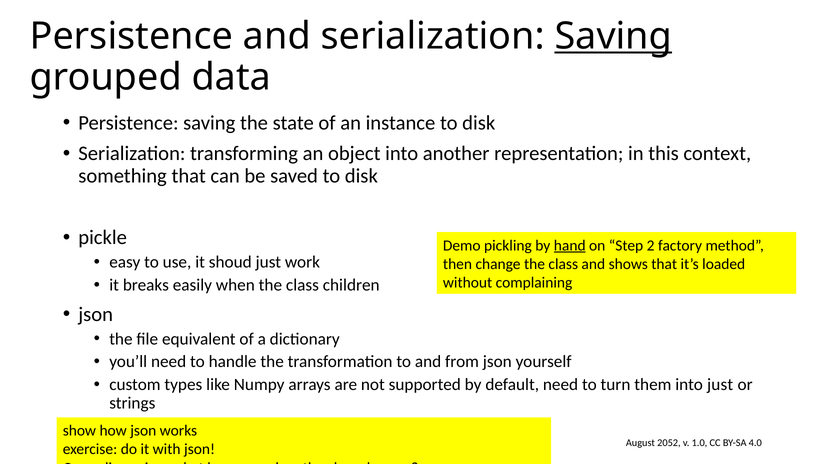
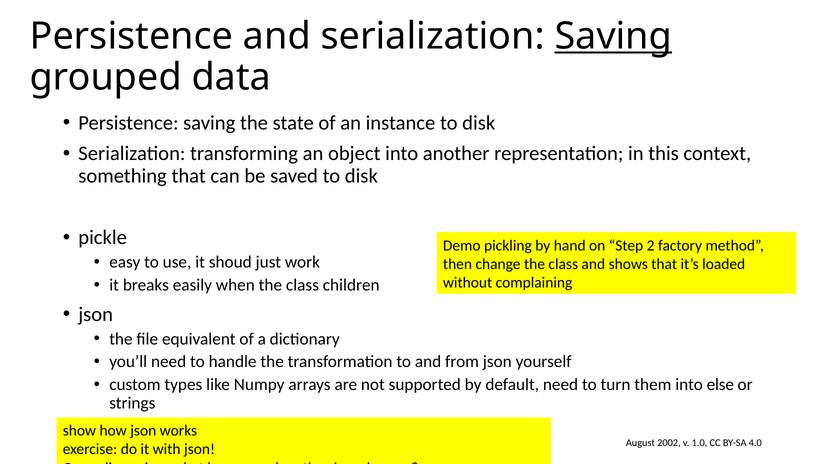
hand underline: present -> none
into just: just -> else
2052: 2052 -> 2002
